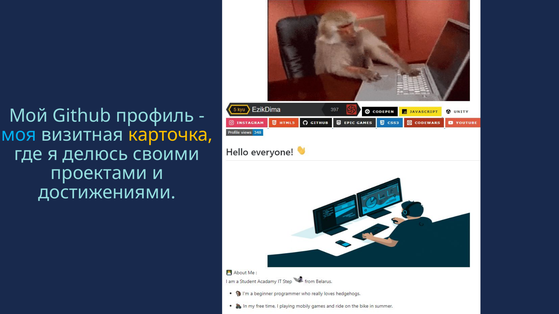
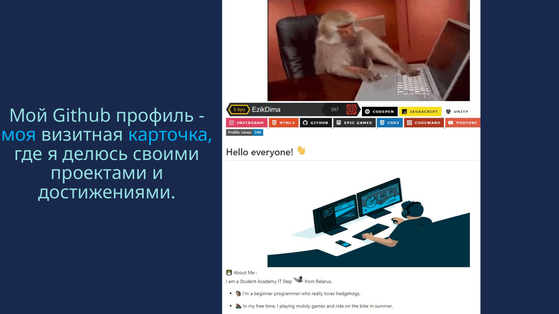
карточка colour: yellow -> light blue
